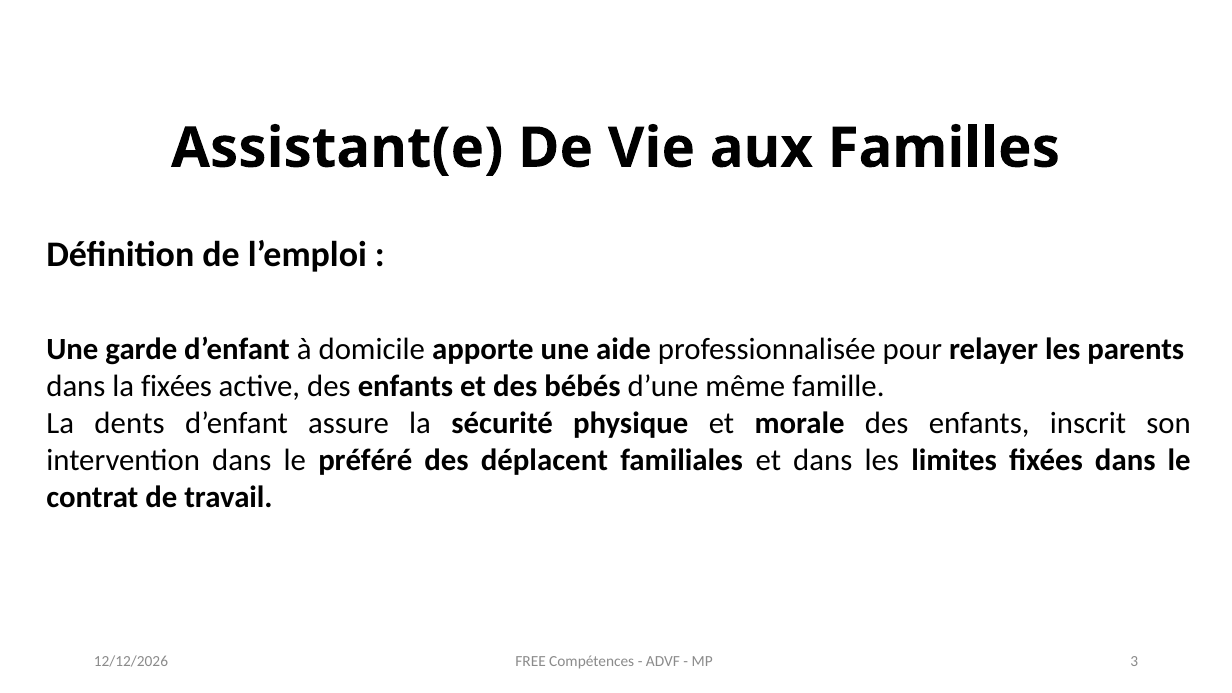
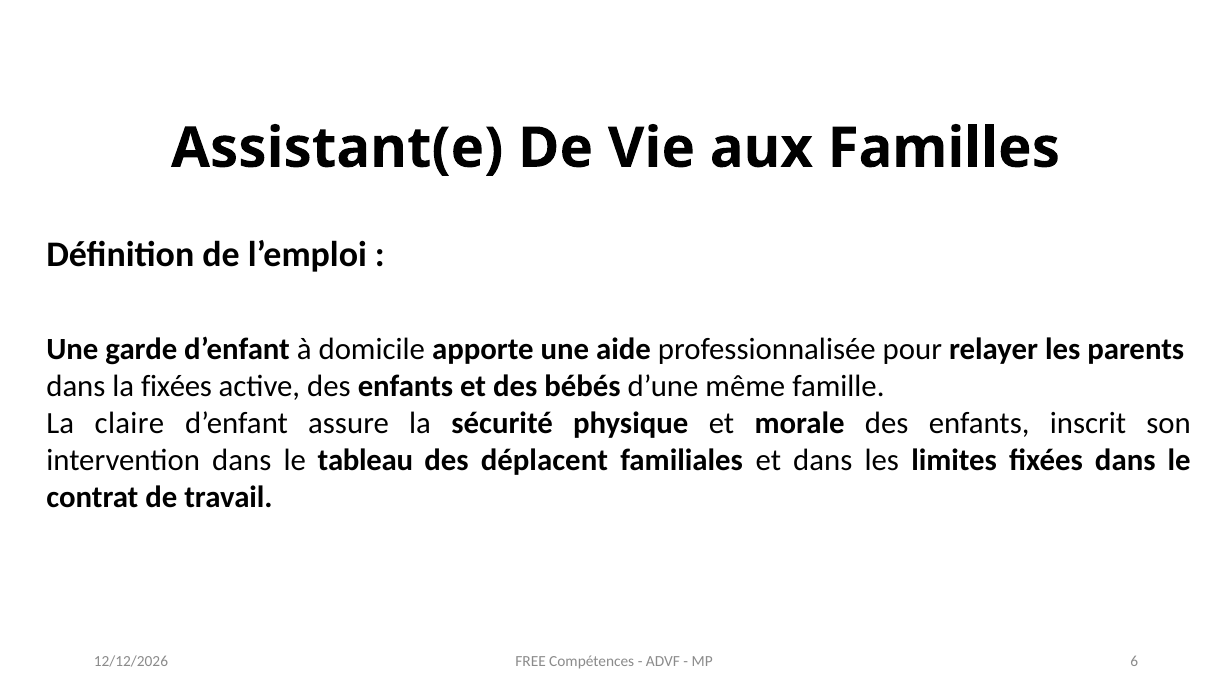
dents: dents -> claire
préféré: préféré -> tableau
3: 3 -> 6
